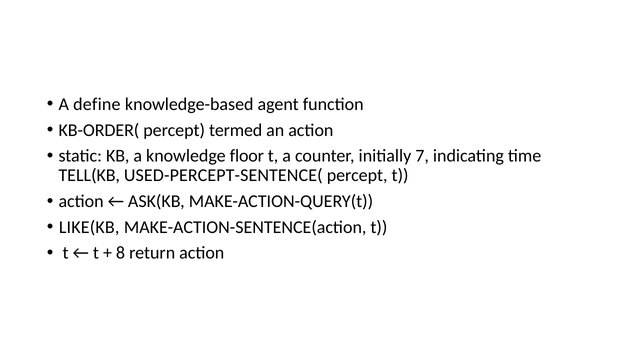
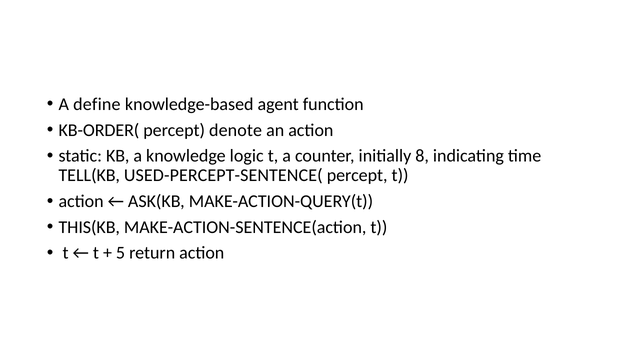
termed: termed -> denote
floor: floor -> logic
7: 7 -> 8
LIKE(KB: LIKE(KB -> THIS(KB
8: 8 -> 5
